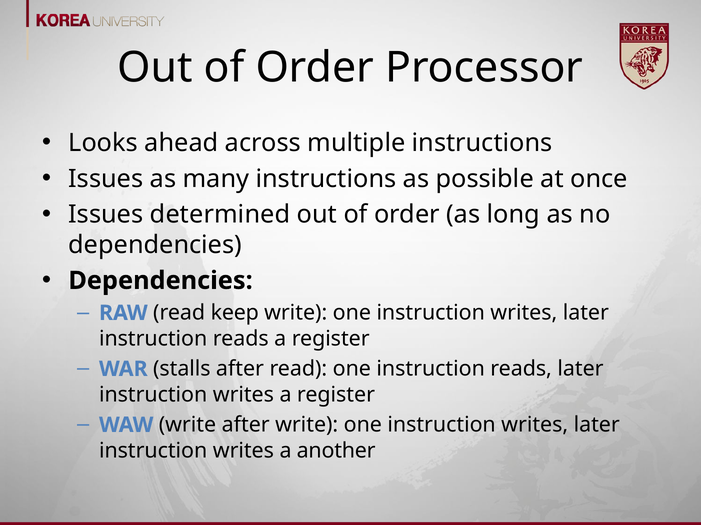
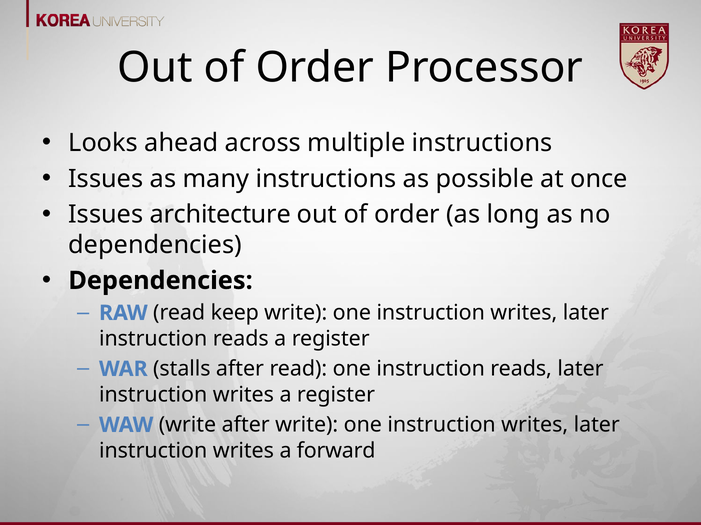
determined: determined -> architecture
another: another -> forward
